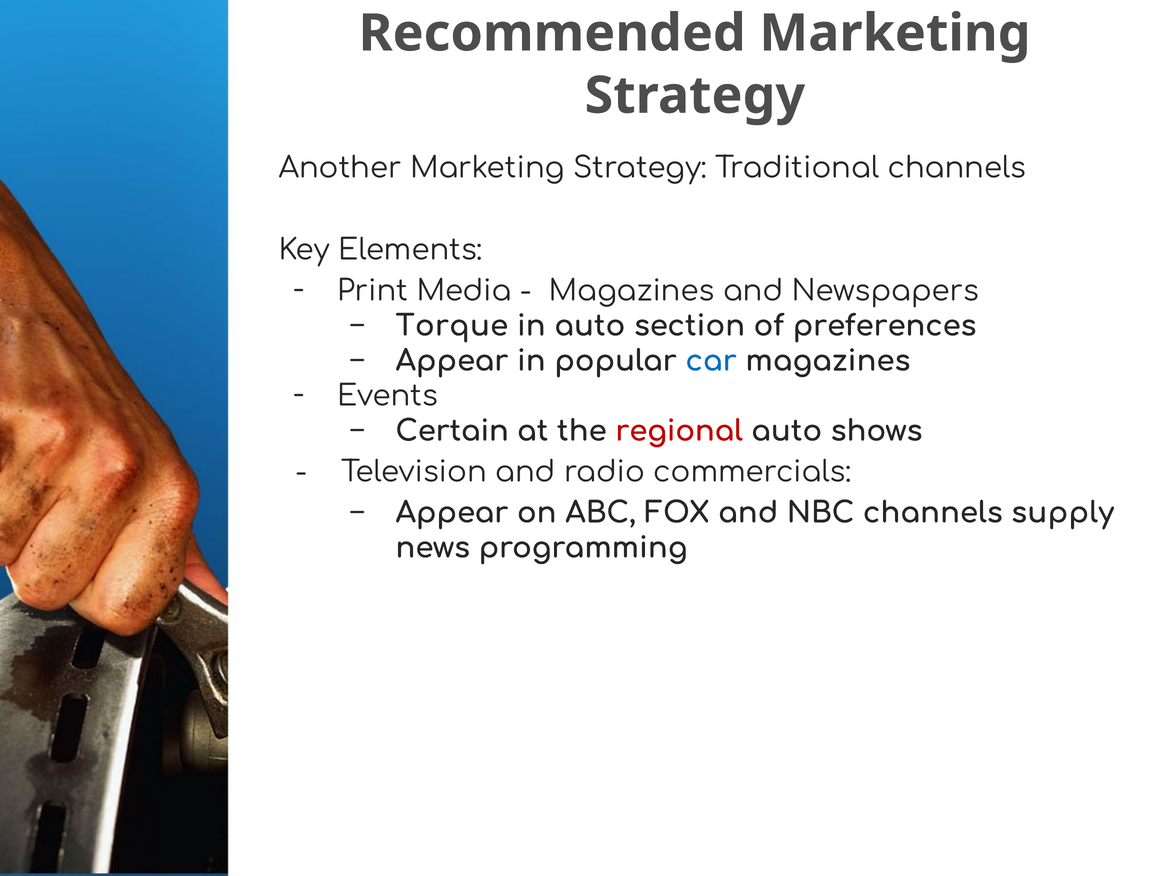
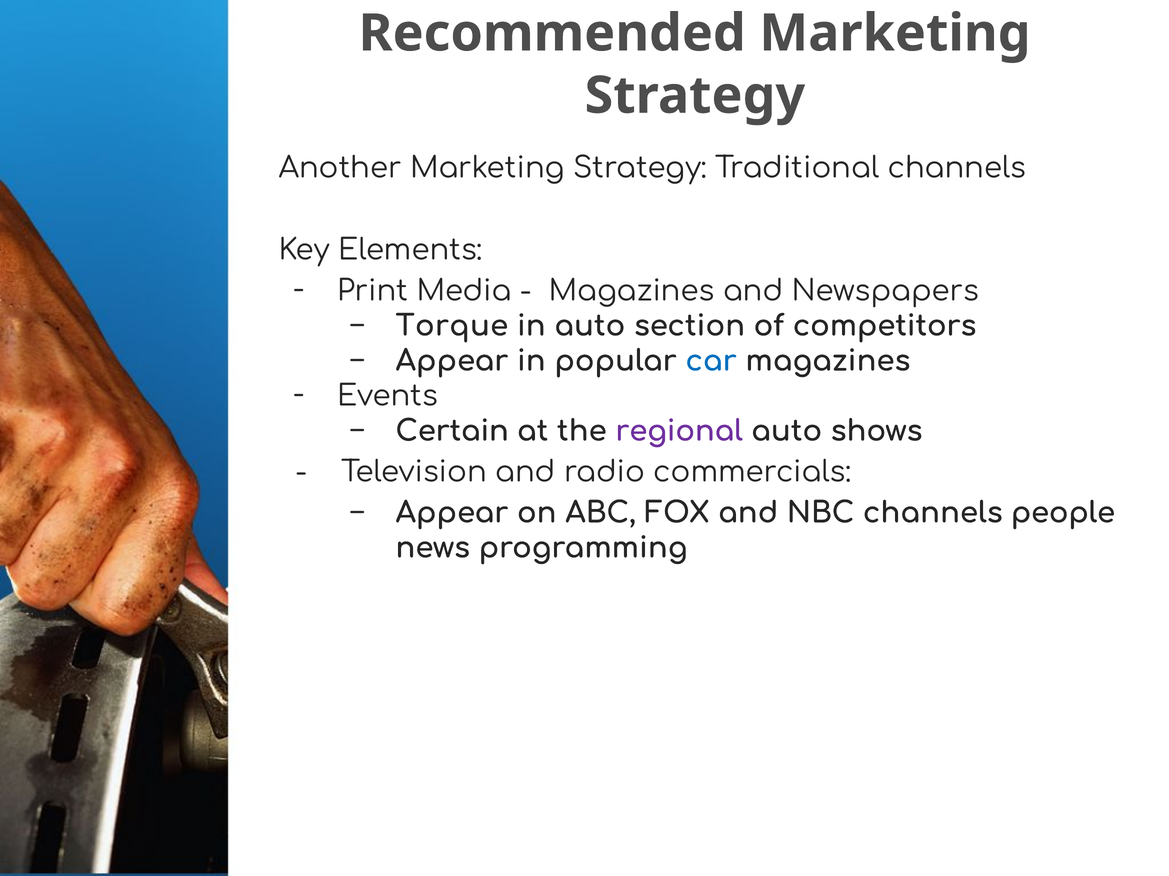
preferences: preferences -> competitors
regional colour: red -> purple
supply: supply -> people
